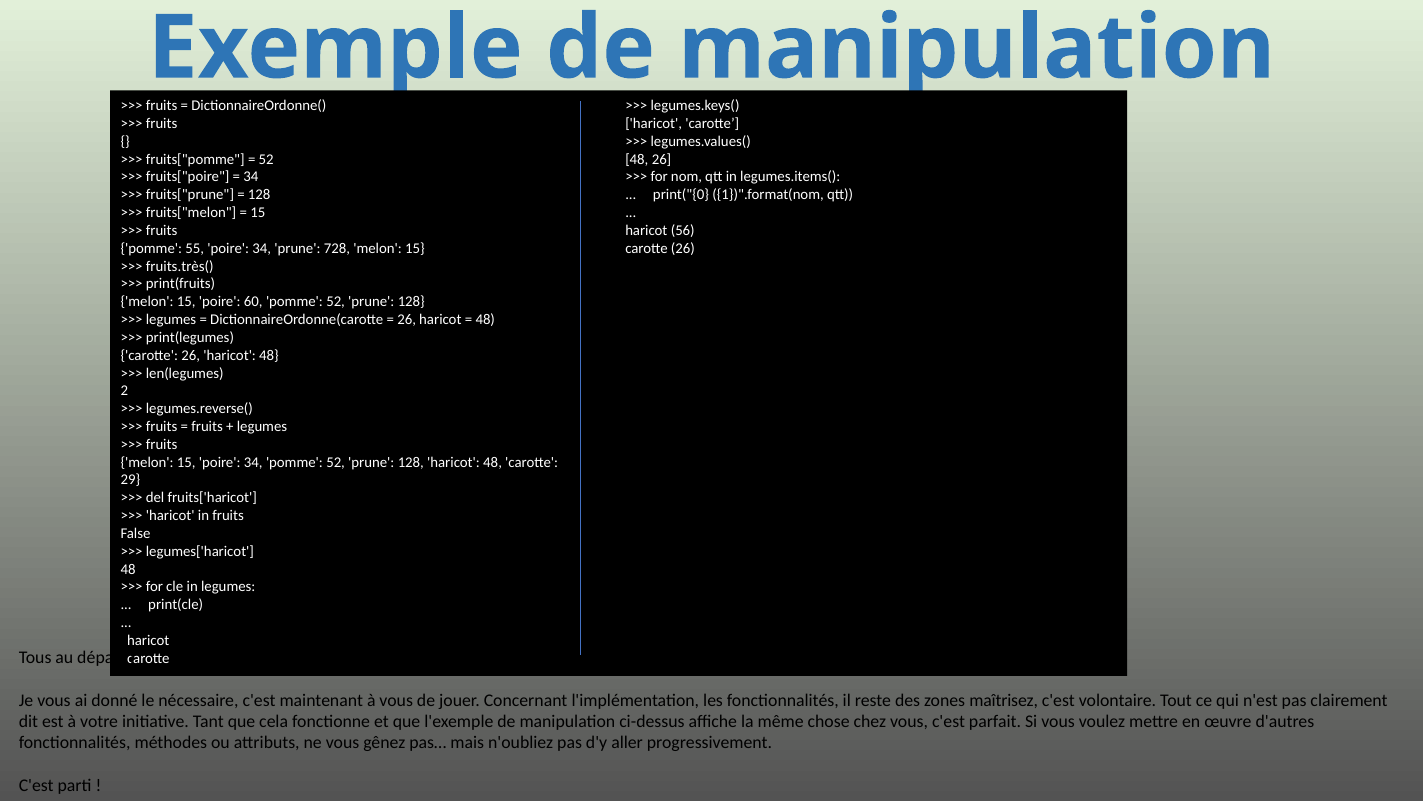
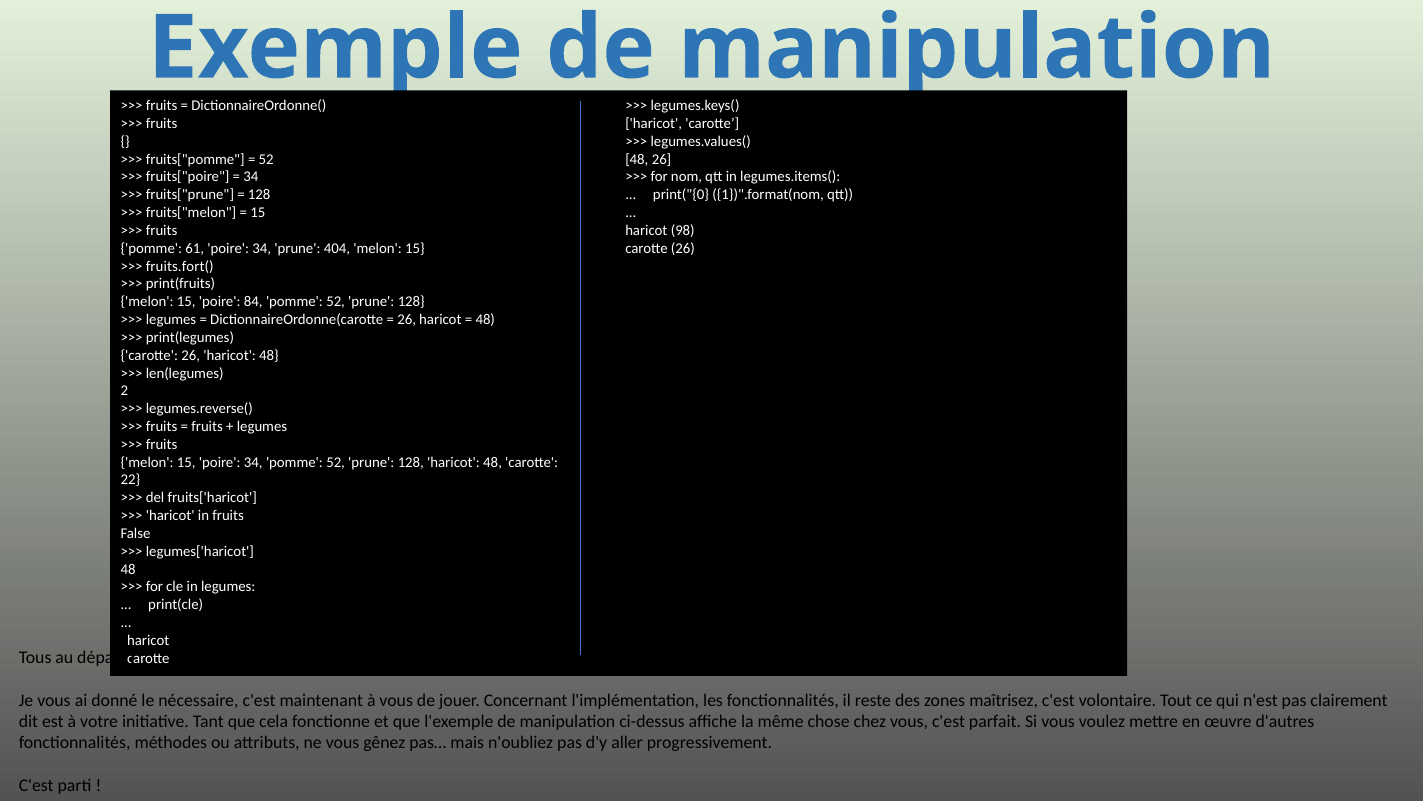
56: 56 -> 98
55: 55 -> 61
728: 728 -> 404
fruits.très(: fruits.très( -> fruits.fort(
60: 60 -> 84
29: 29 -> 22
